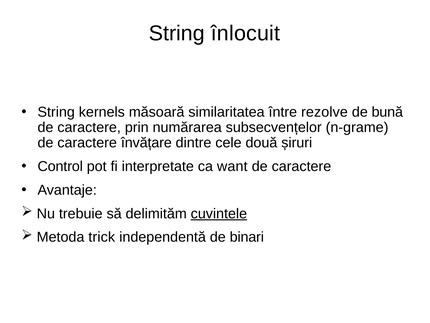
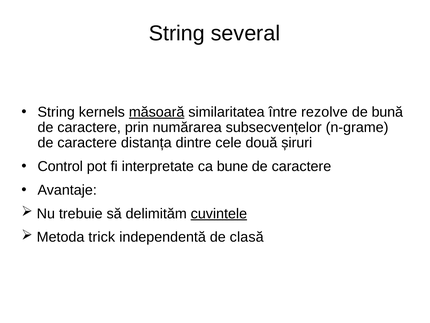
înlocuit: înlocuit -> several
măsoară underline: none -> present
învățare: învățare -> distanța
want: want -> bune
binari: binari -> clasă
